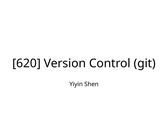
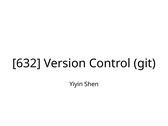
620: 620 -> 632
